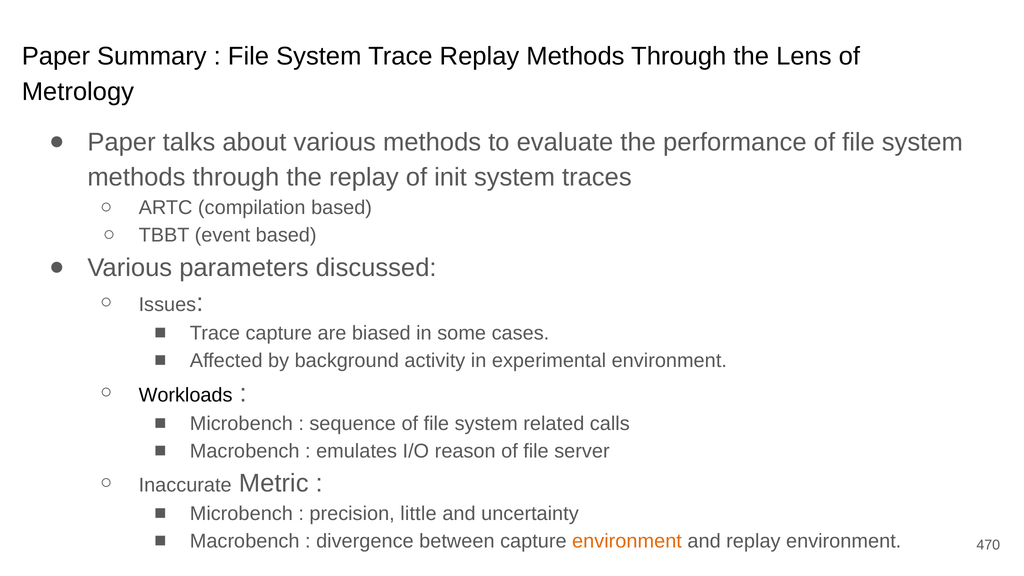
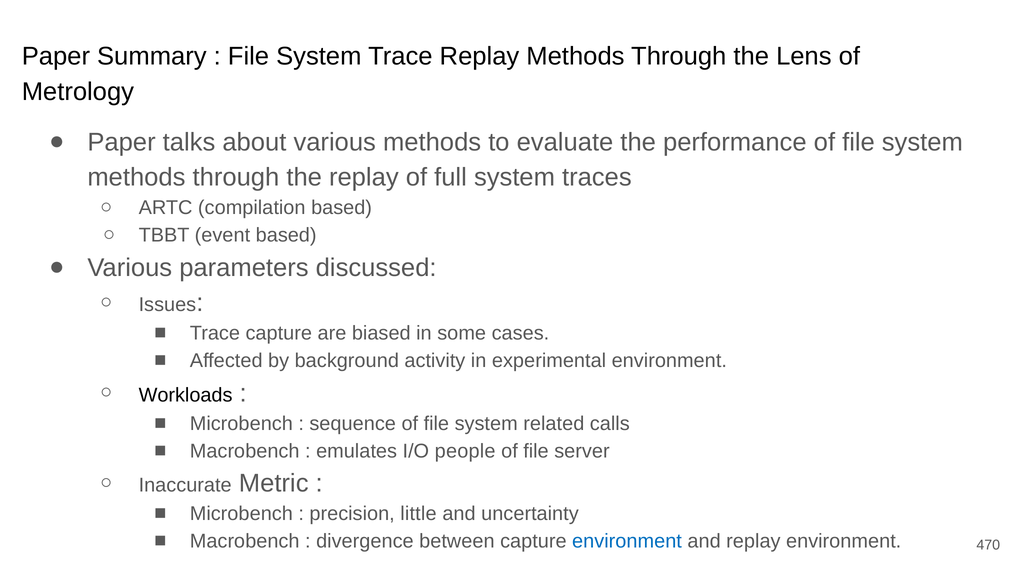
init: init -> full
reason: reason -> people
environment at (627, 541) colour: orange -> blue
